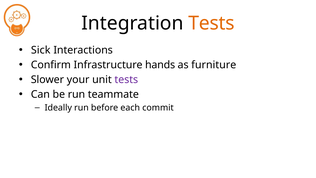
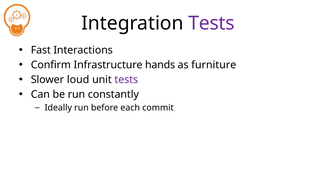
Tests at (212, 23) colour: orange -> purple
Sick: Sick -> Fast
your: your -> loud
teammate: teammate -> constantly
